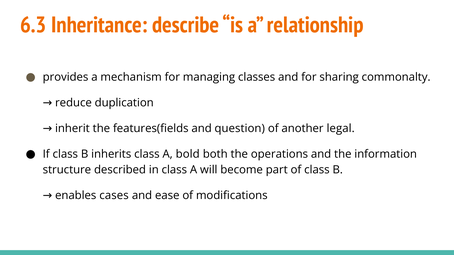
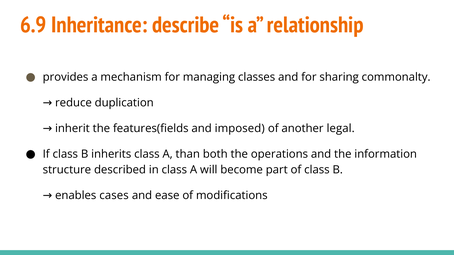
6.3: 6.3 -> 6.9
question: question -> imposed
bold: bold -> than
